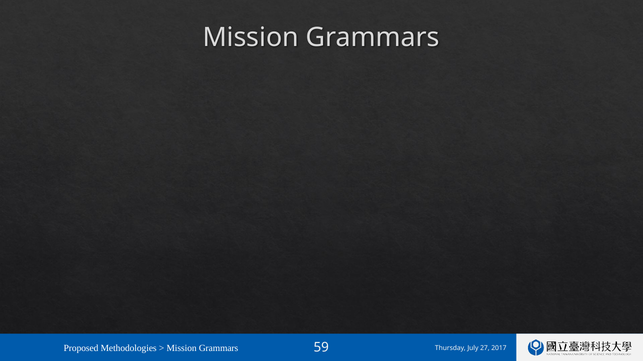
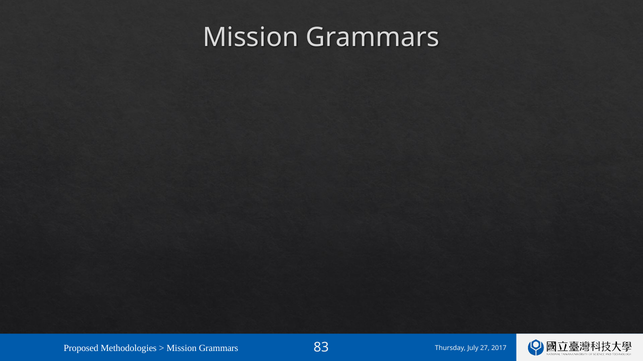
59: 59 -> 83
